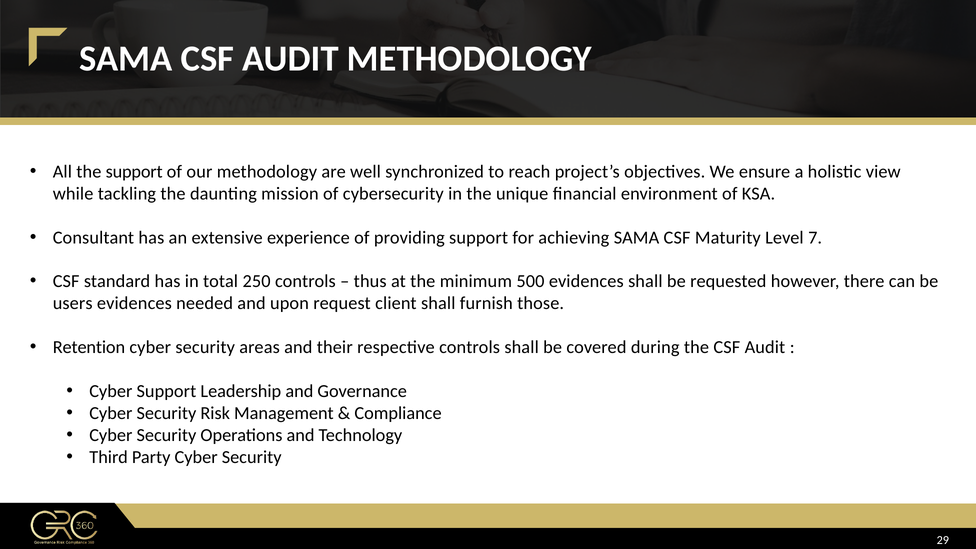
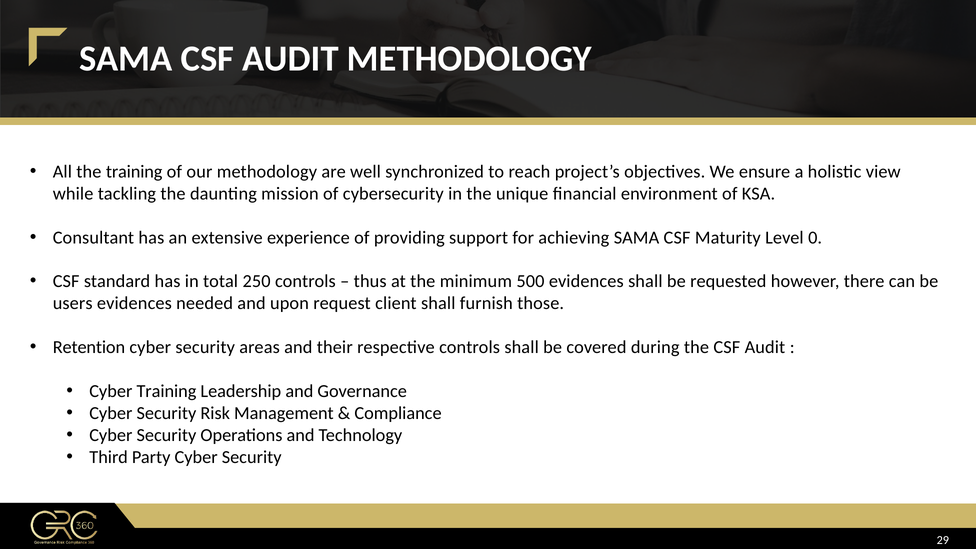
the support: support -> training
7: 7 -> 0
Cyber Support: Support -> Training
